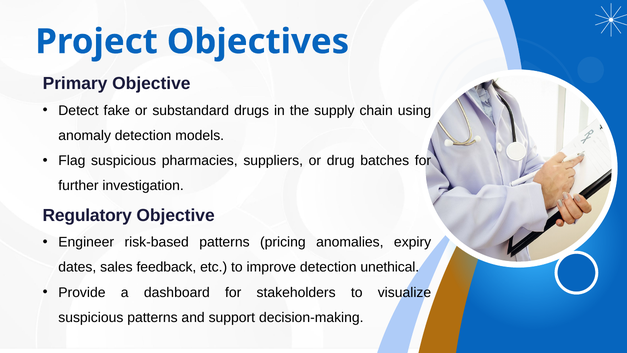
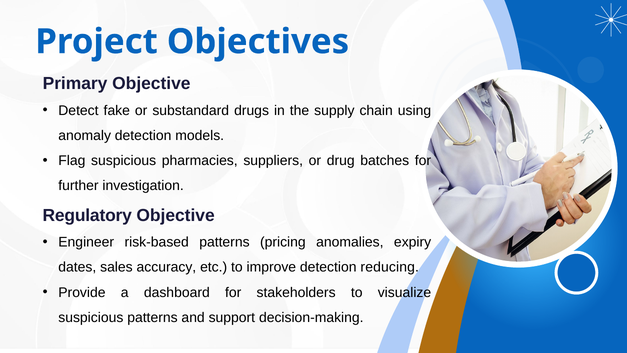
feedback: feedback -> accuracy
unethical: unethical -> reducing
